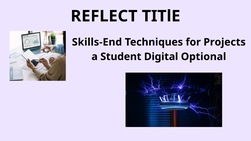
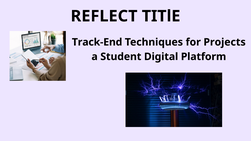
Skills-End: Skills-End -> Track-End
Optional: Optional -> Platform
